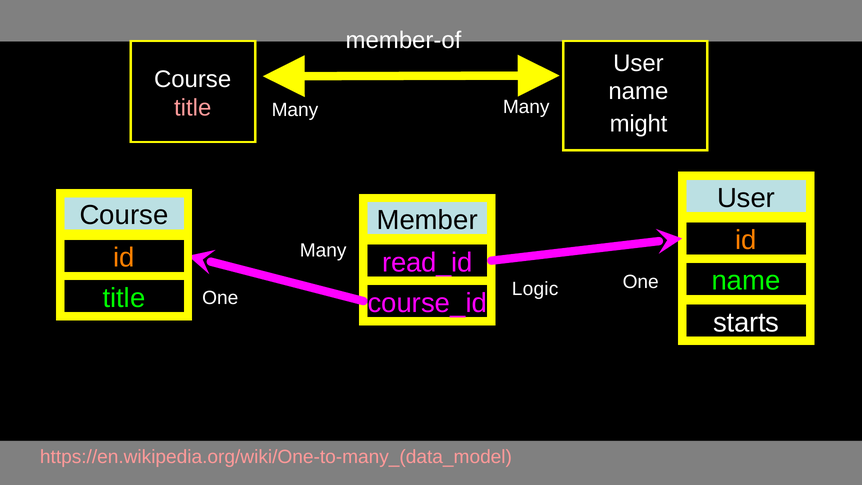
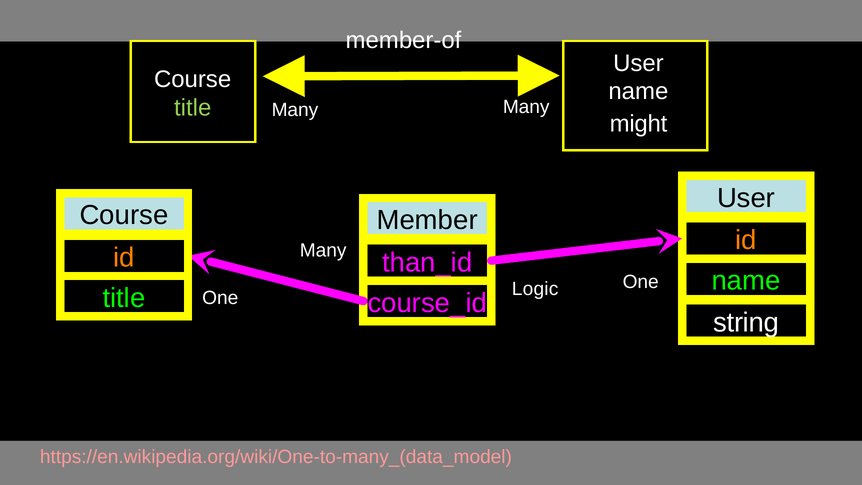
title at (193, 108) colour: pink -> light green
read_id: read_id -> than_id
starts: starts -> string
